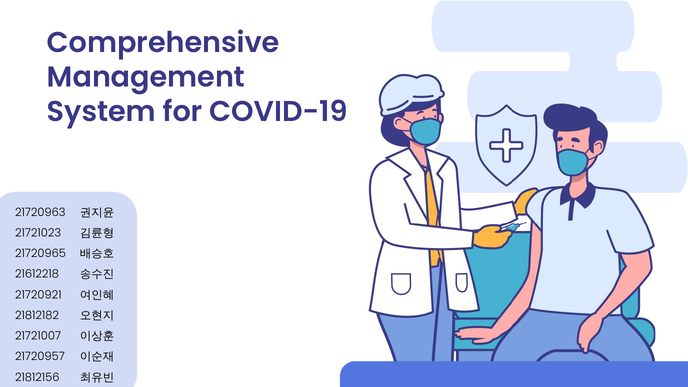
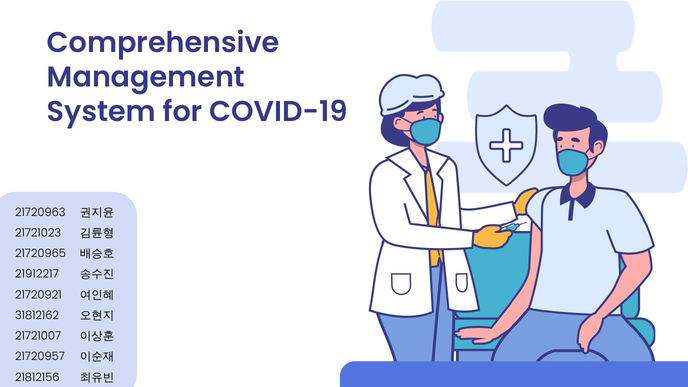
21612218: 21612218 -> 21912217
21812182: 21812182 -> 31812162
